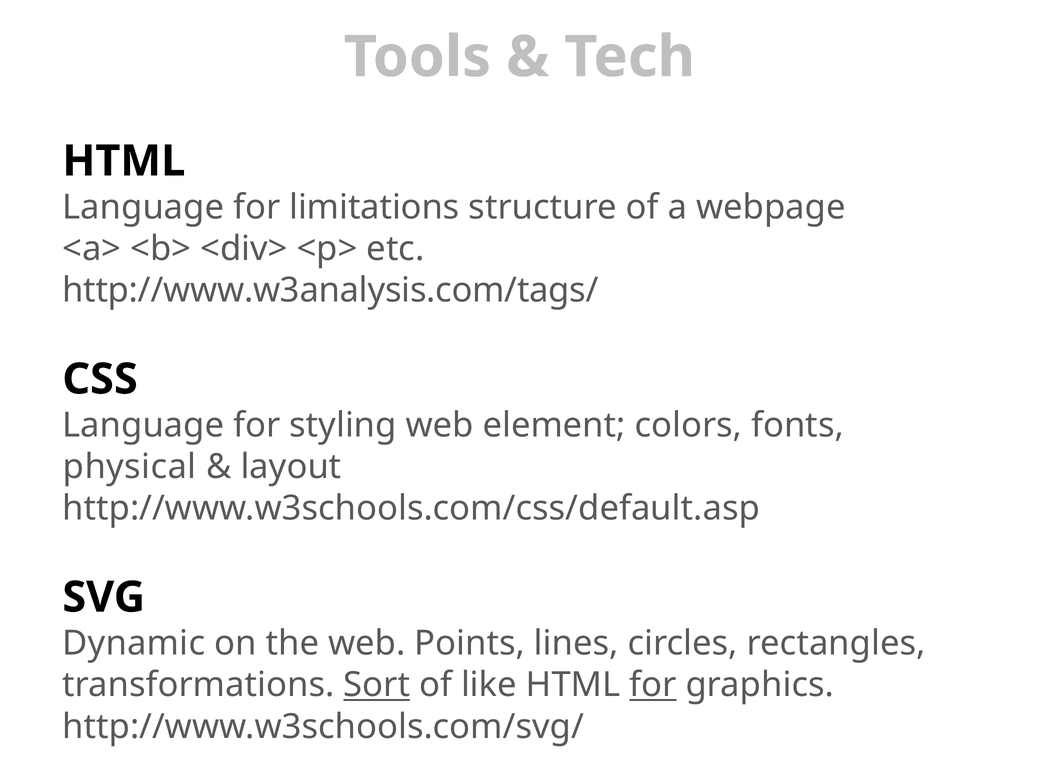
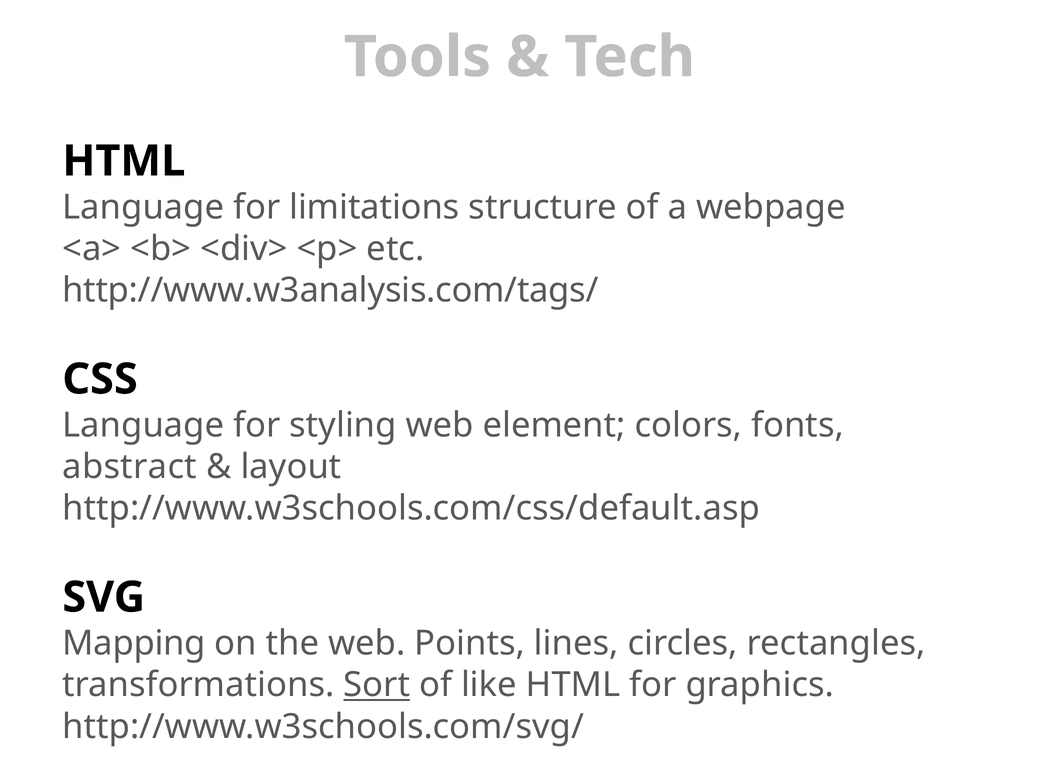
physical: physical -> abstract
Dynamic: Dynamic -> Mapping
for at (653, 685) underline: present -> none
